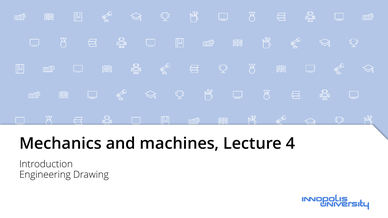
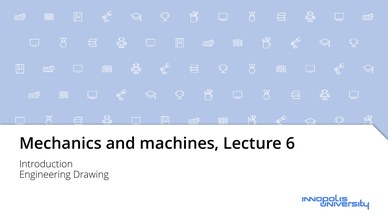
4: 4 -> 6
